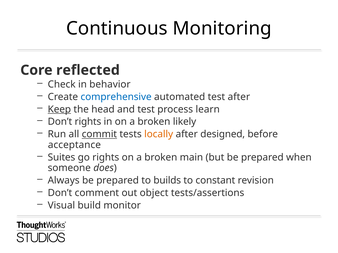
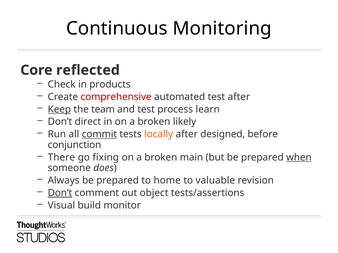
behavior: behavior -> products
comprehensive colour: blue -> red
head: head -> team
Don’t rights: rights -> direct
acceptance: acceptance -> conjunction
Suites: Suites -> There
go rights: rights -> fixing
when underline: none -> present
builds: builds -> home
constant: constant -> valuable
Don’t at (60, 193) underline: none -> present
